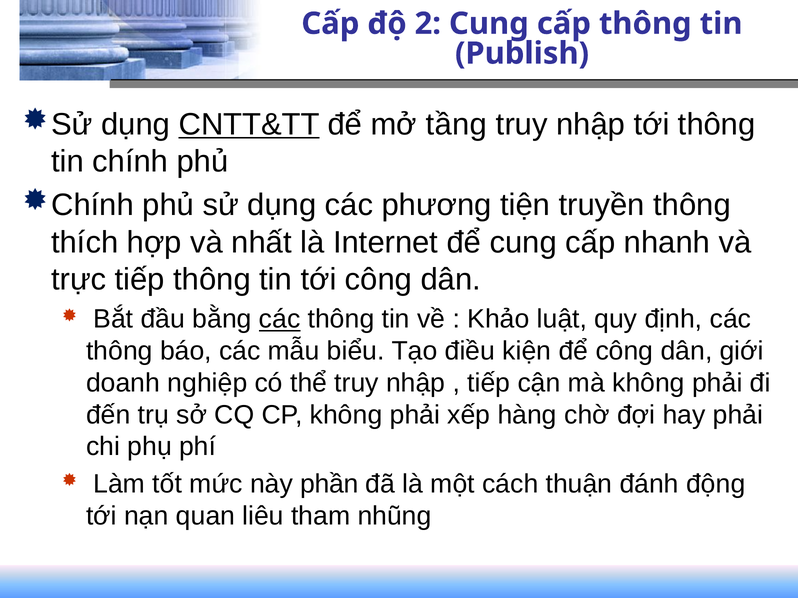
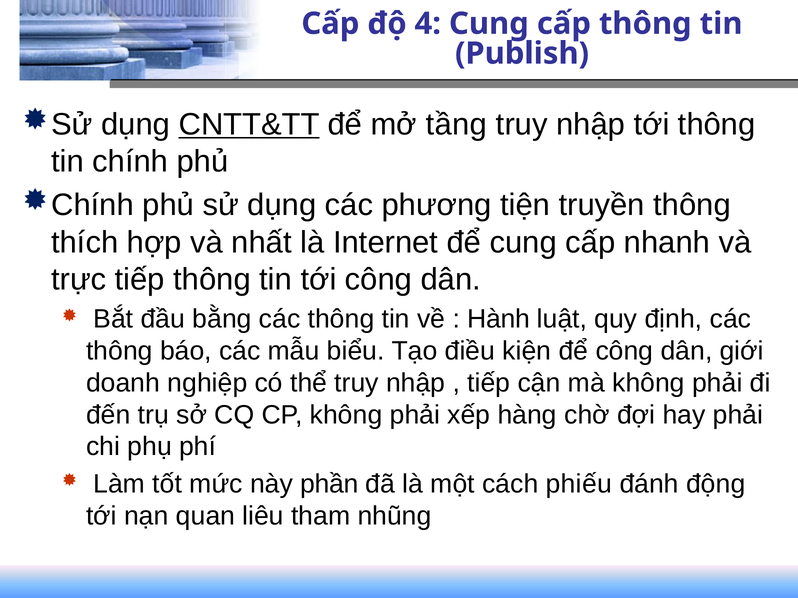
2: 2 -> 4
các at (280, 319) underline: present -> none
Khảo: Khảo -> Hành
thuận: thuận -> phiếu
